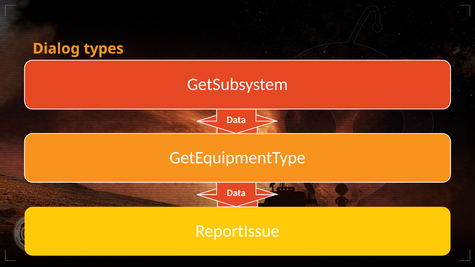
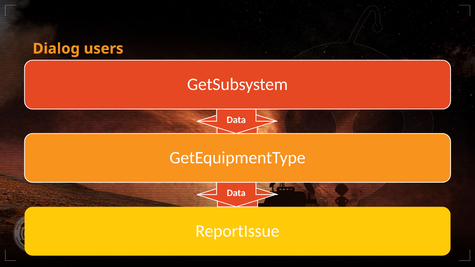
types: types -> users
